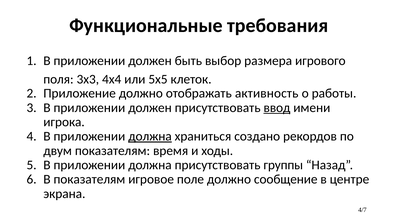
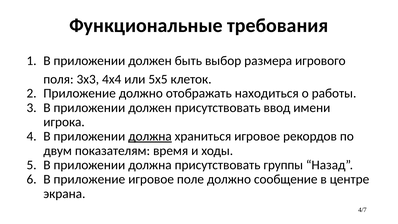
активность: активность -> находиться
ввод underline: present -> none
храниться создано: создано -> игровое
В показателям: показателям -> приложение
